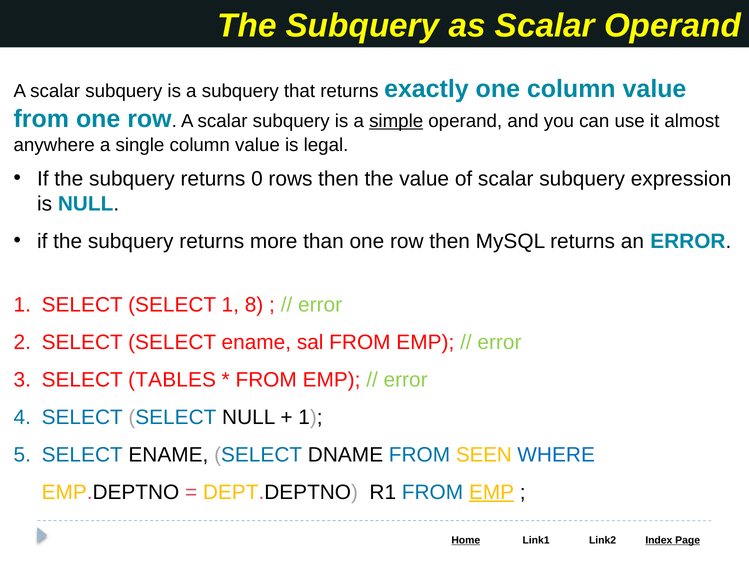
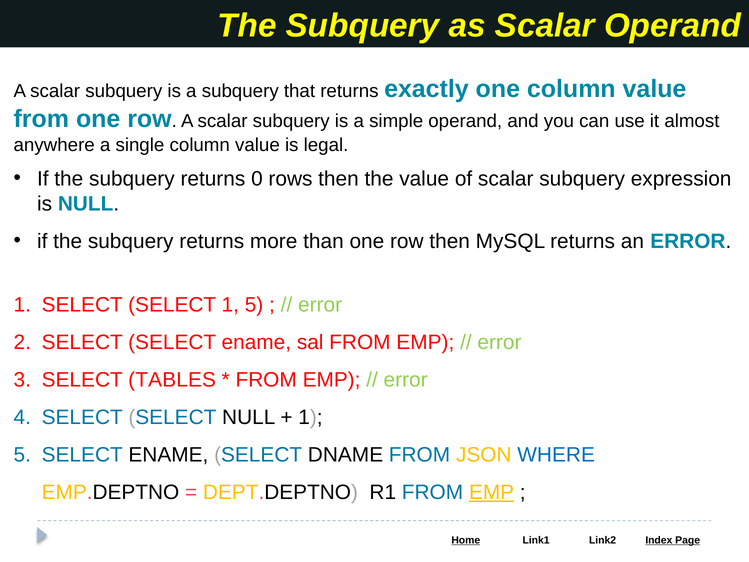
simple underline: present -> none
SELECT 1 8: 8 -> 5
SEEN: SEEN -> JSON
